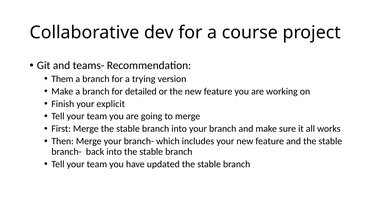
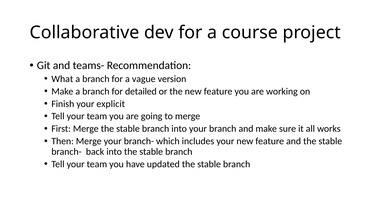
Them: Them -> What
trying: trying -> vague
